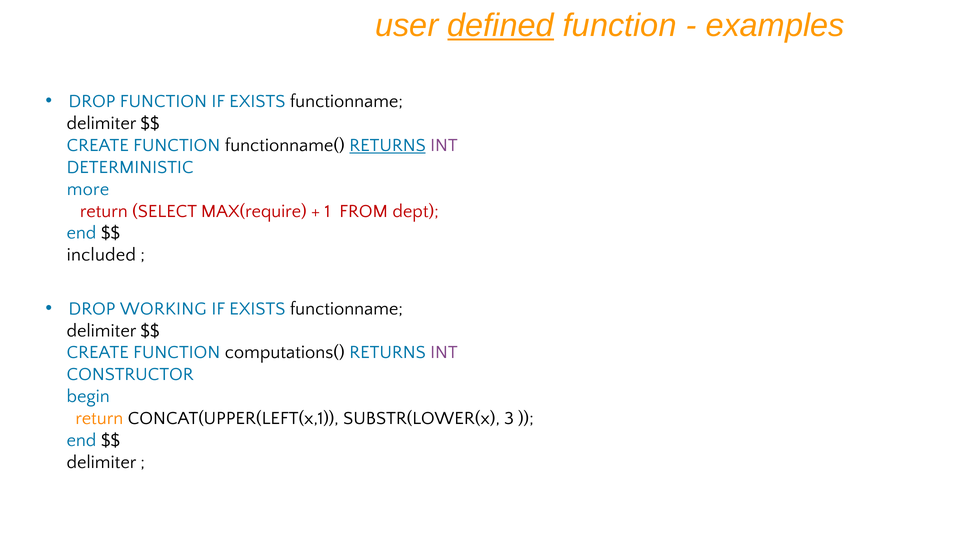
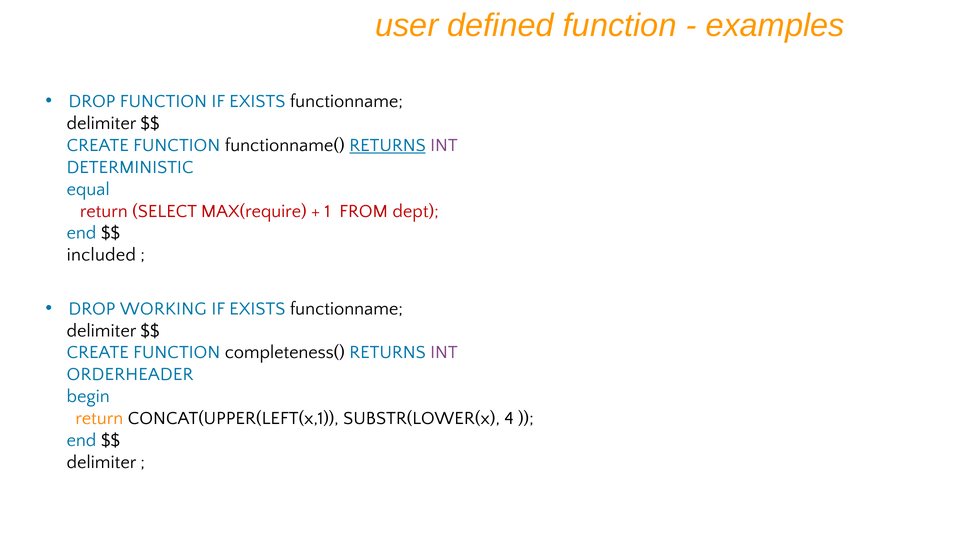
defined underline: present -> none
more: more -> equal
computations(: computations( -> completeness(
CONSTRUCTOR: CONSTRUCTOR -> ORDERHEADER
3: 3 -> 4
